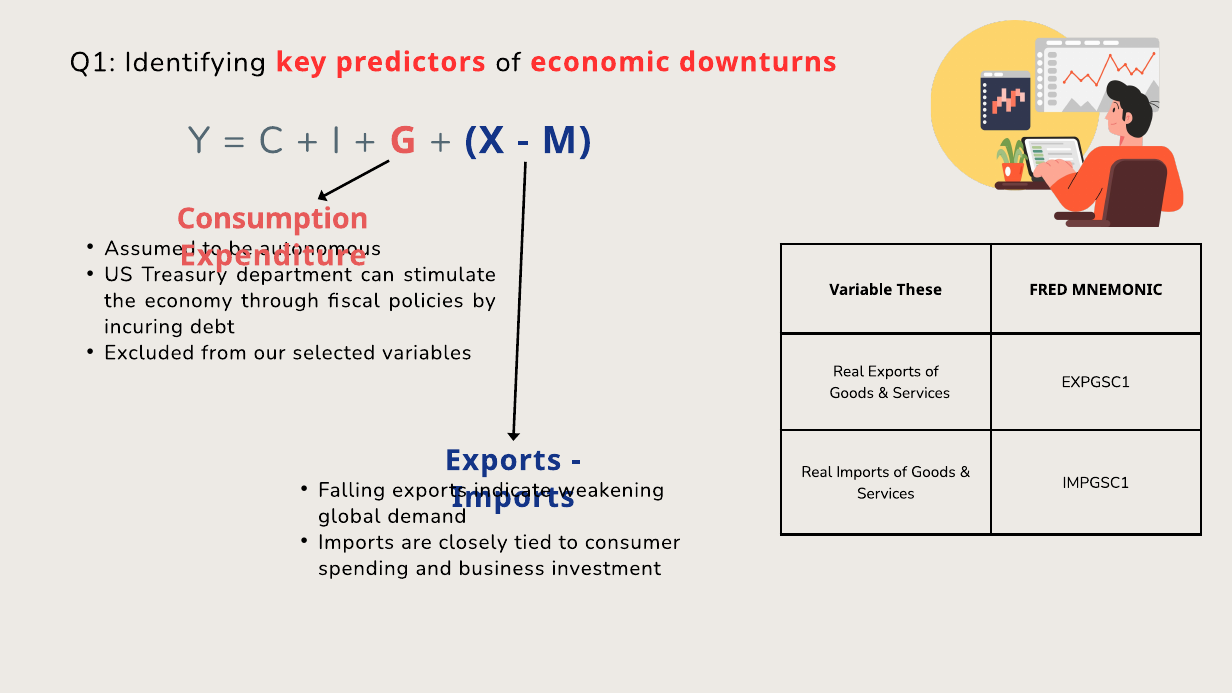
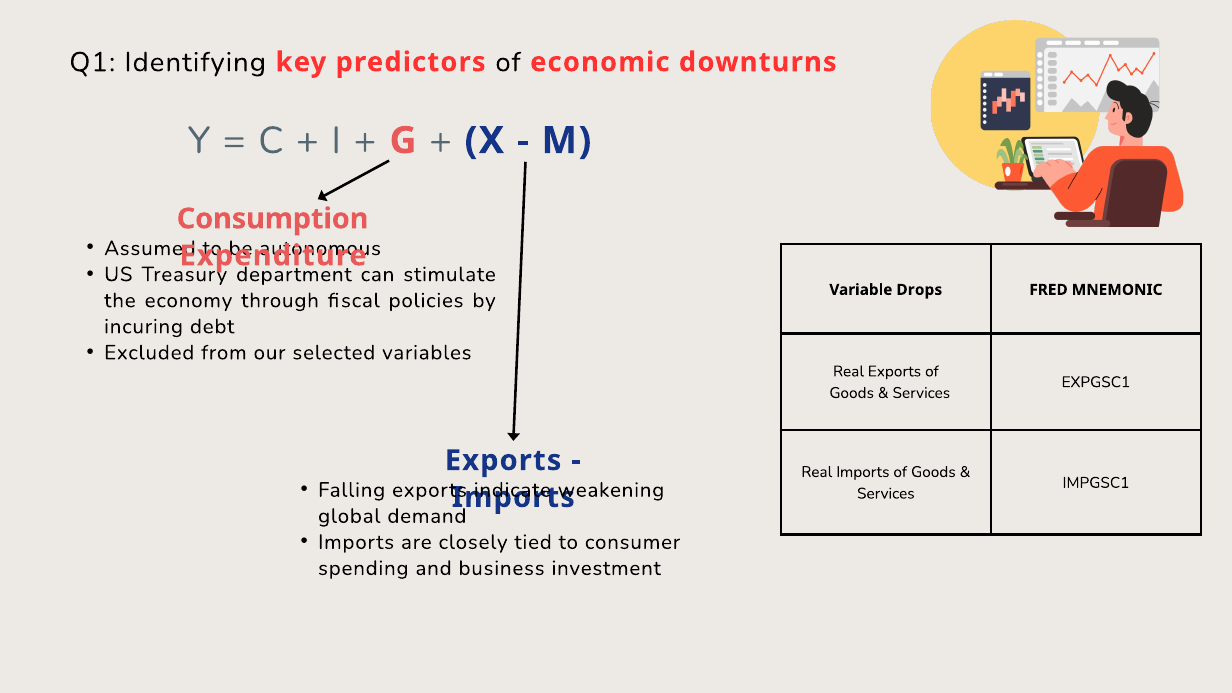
These: These -> Drops
